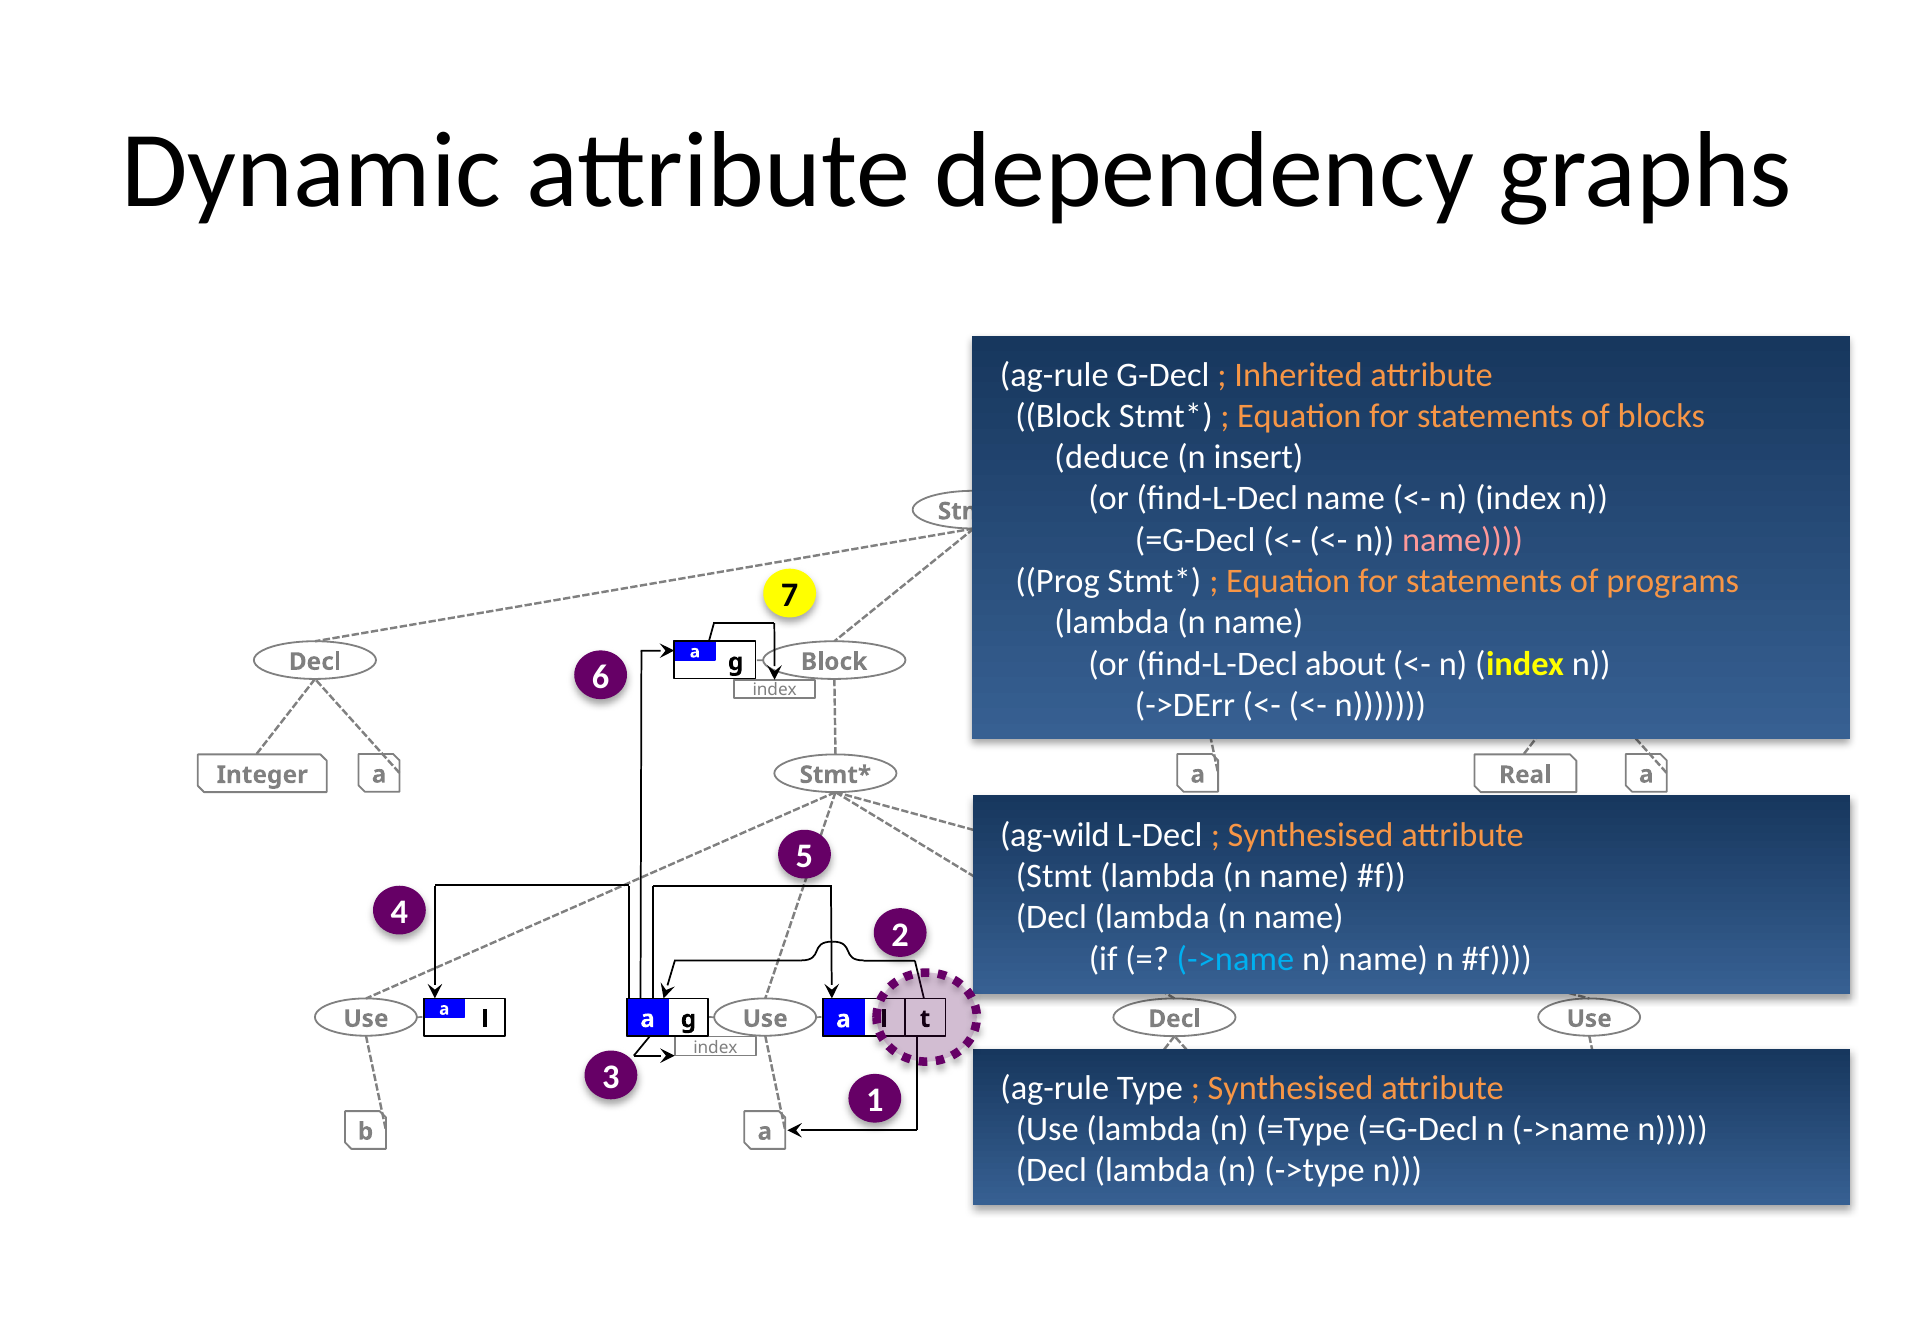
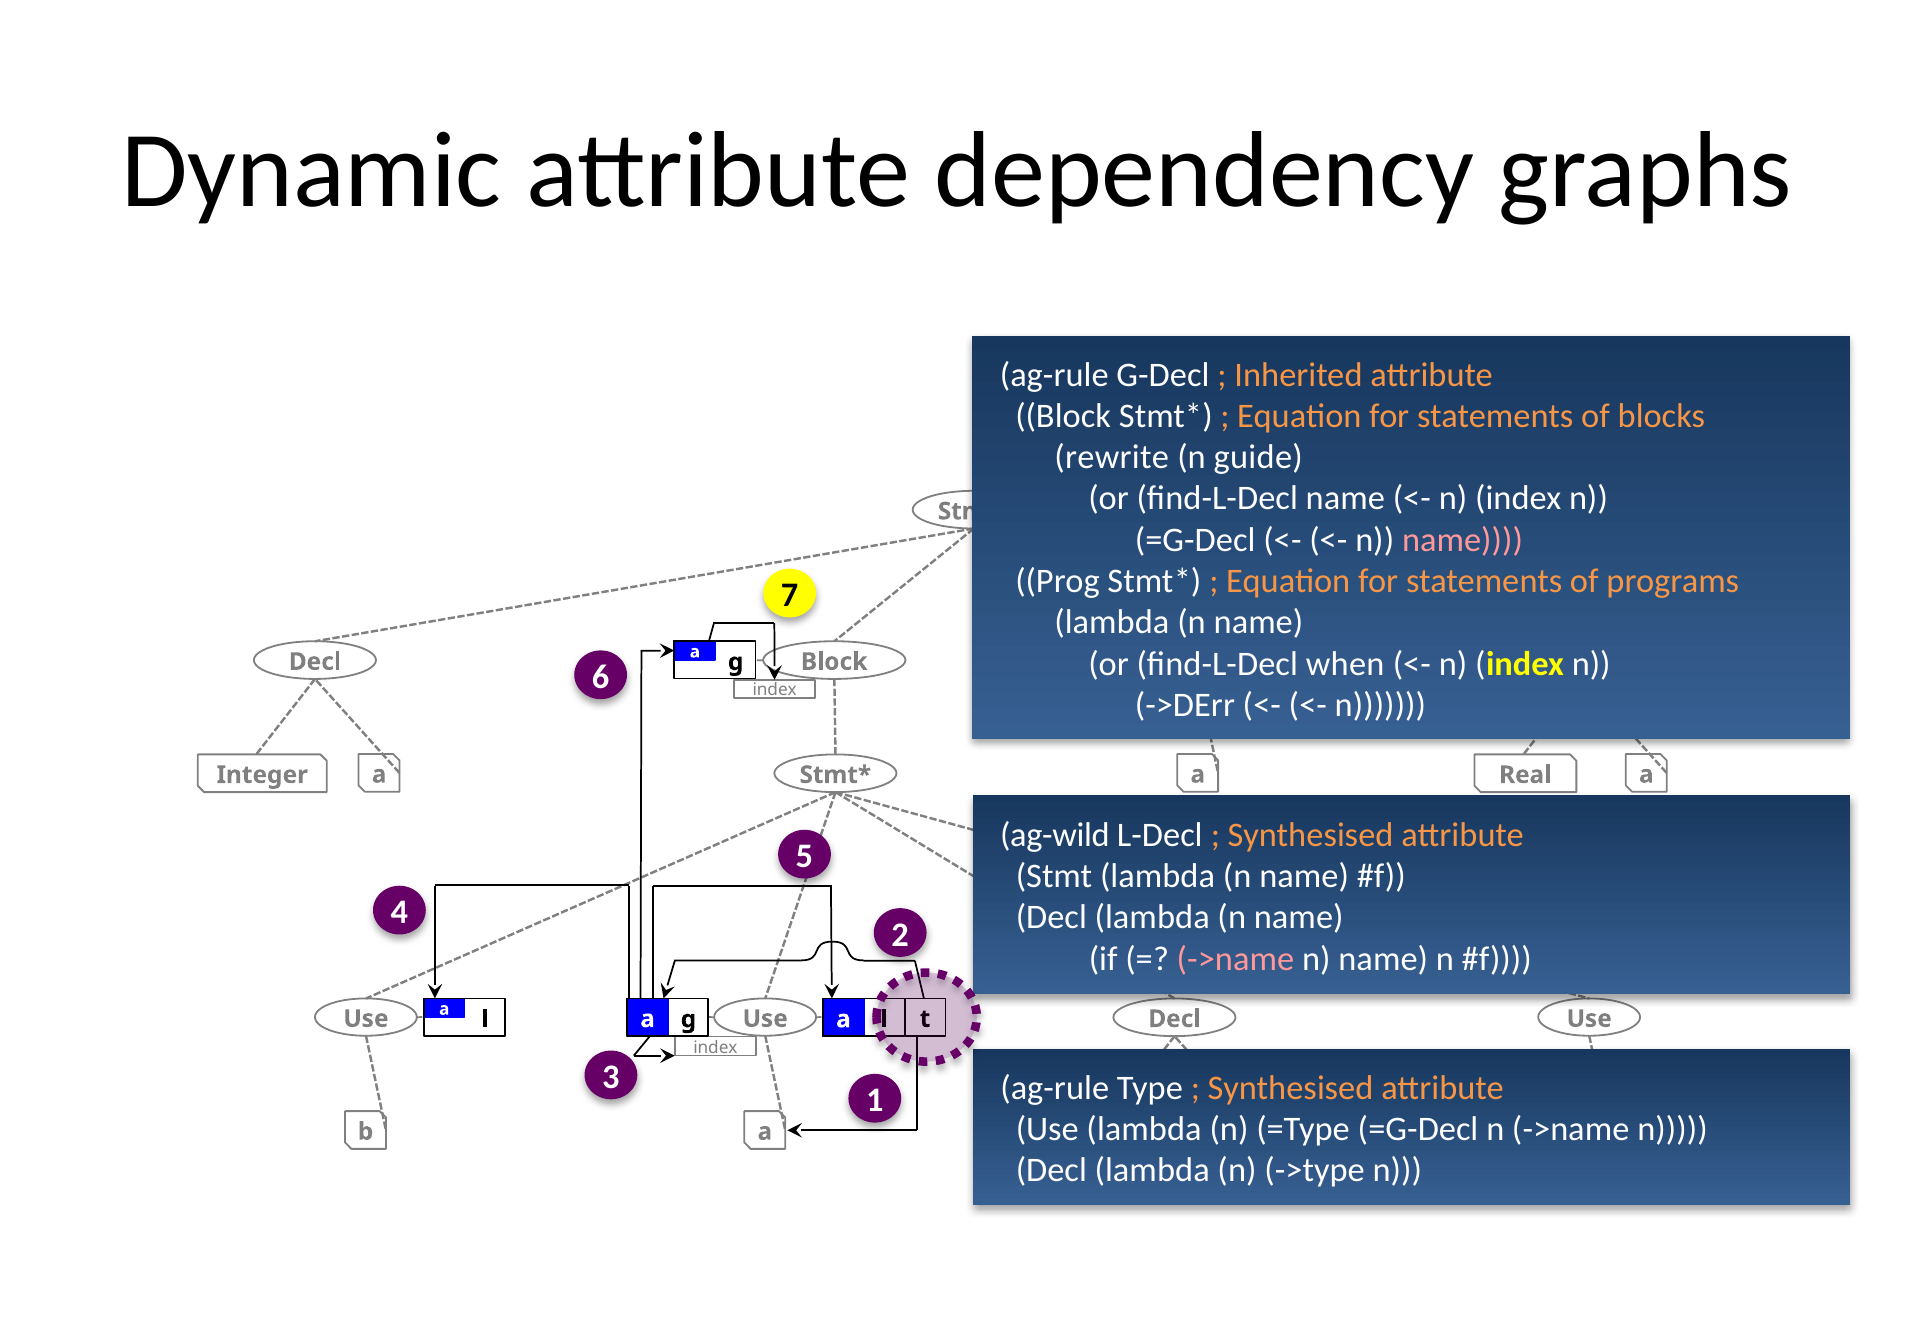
deduce: deduce -> rewrite
insert: insert -> guide
about: about -> when
->name at (1235, 959) colour: light blue -> pink
